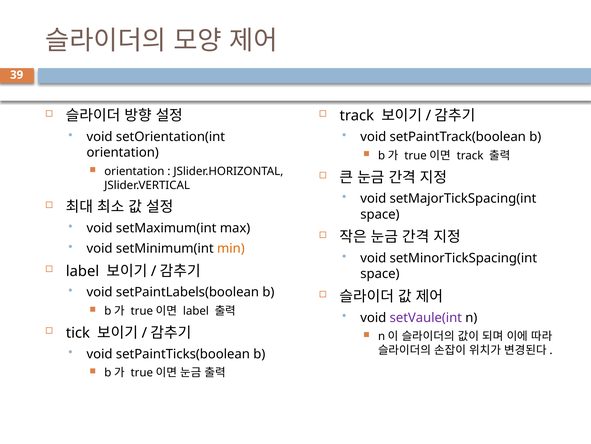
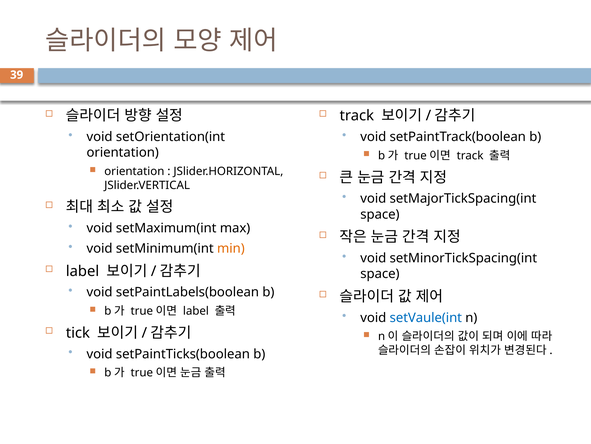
setVaule(int colour: purple -> blue
